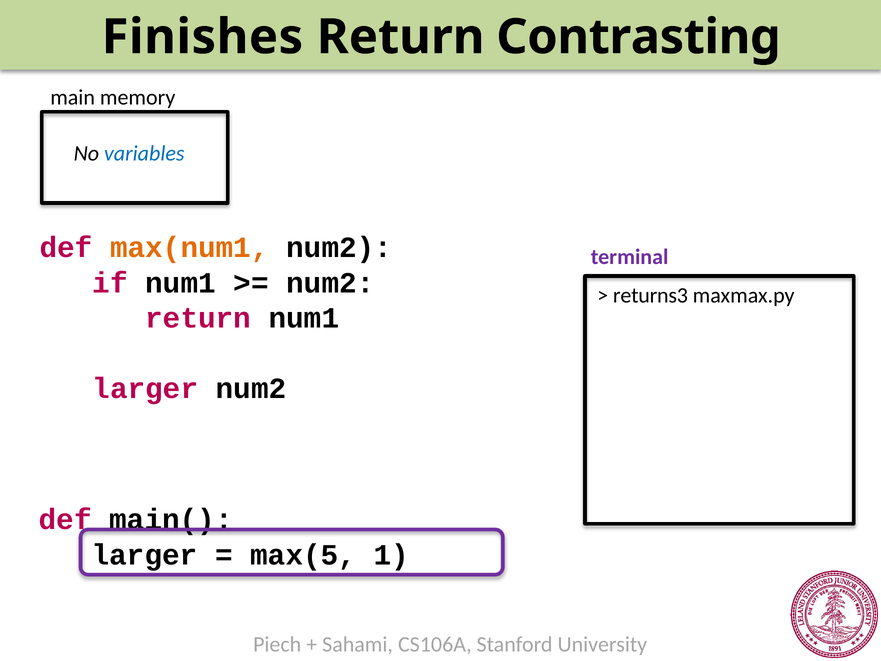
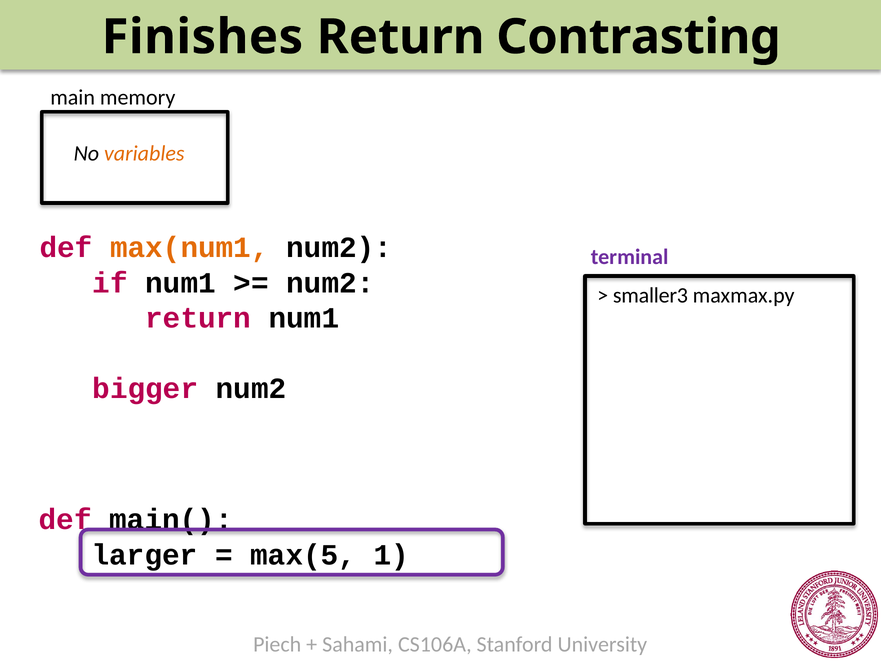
variables colour: blue -> orange
returns3: returns3 -> smaller3
larger at (145, 389): larger -> bigger
